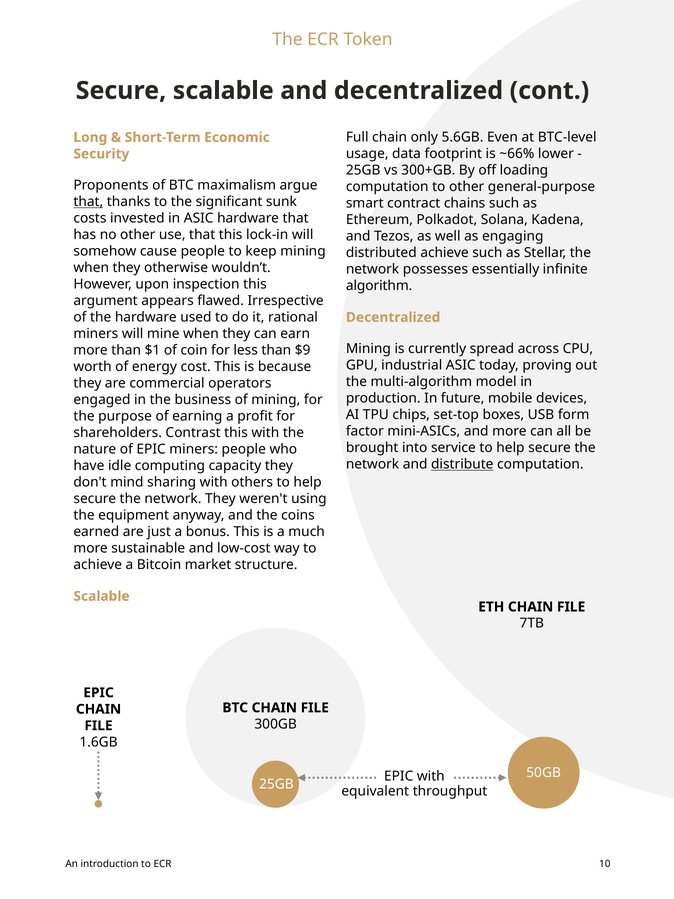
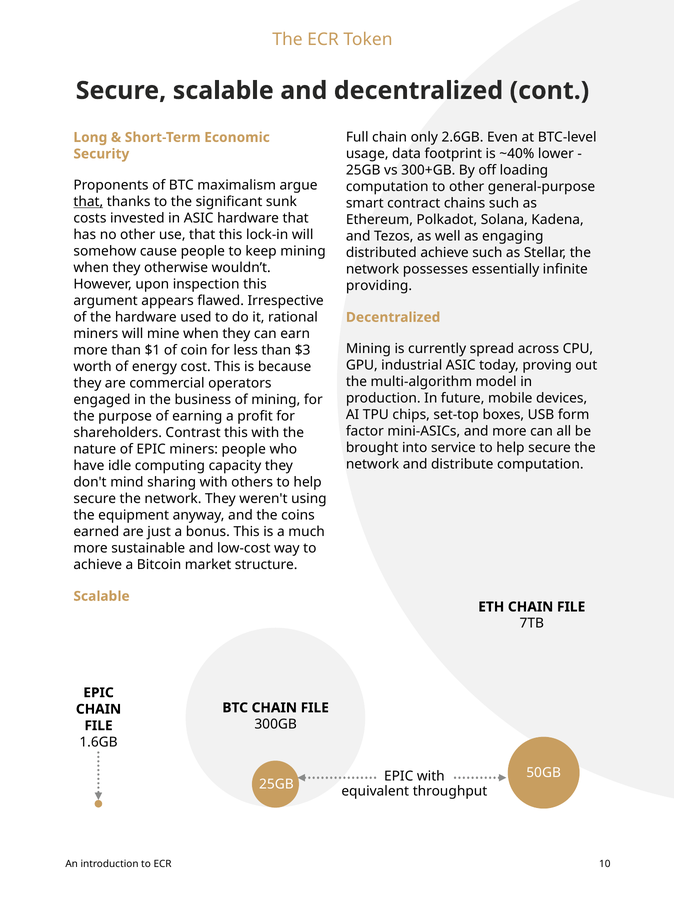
5.6GB: 5.6GB -> 2.6GB
~66%: ~66% -> ~40%
algorithm: algorithm -> providing
$9: $9 -> $3
distribute underline: present -> none
